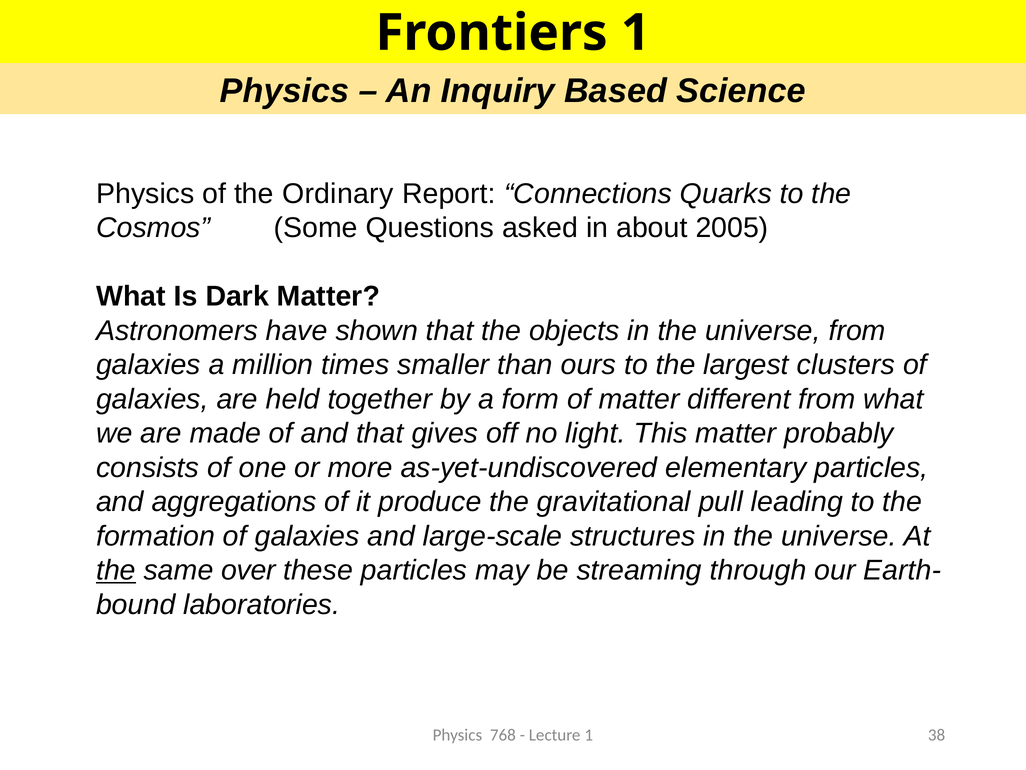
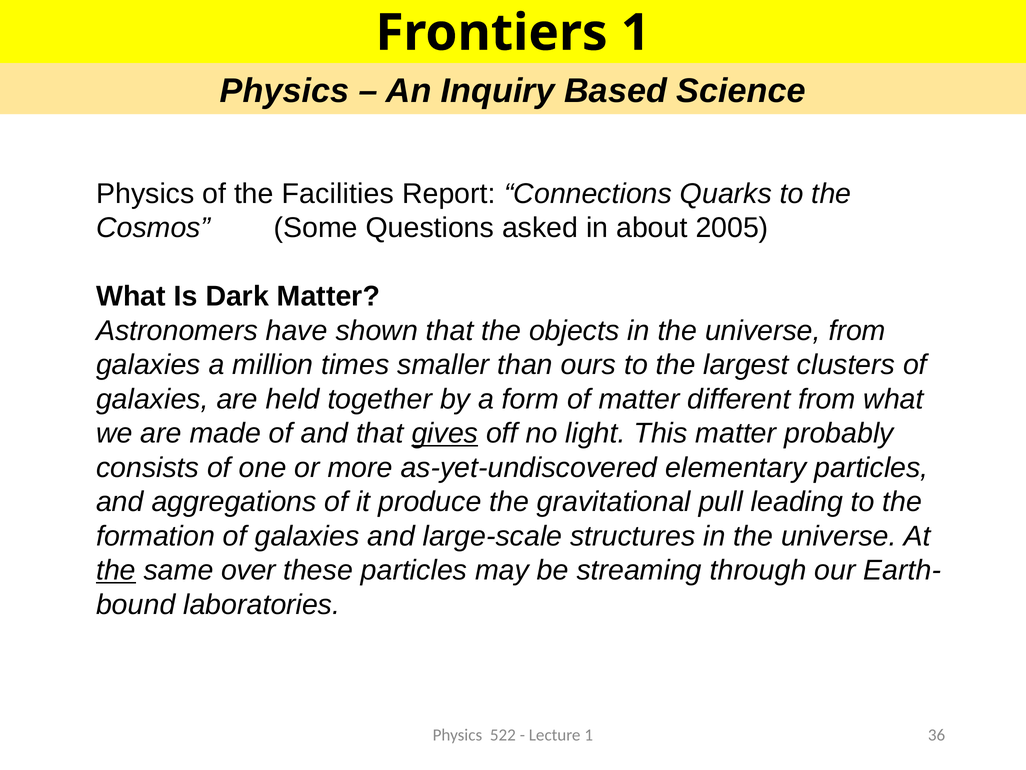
Ordinary: Ordinary -> Facilities
gives underline: none -> present
768: 768 -> 522
38: 38 -> 36
